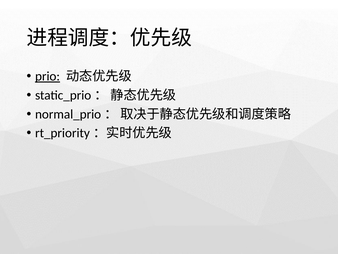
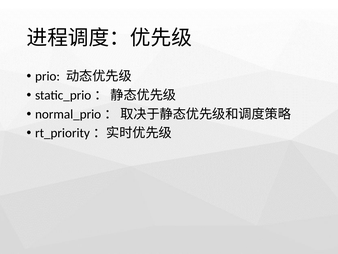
prio underline: present -> none
